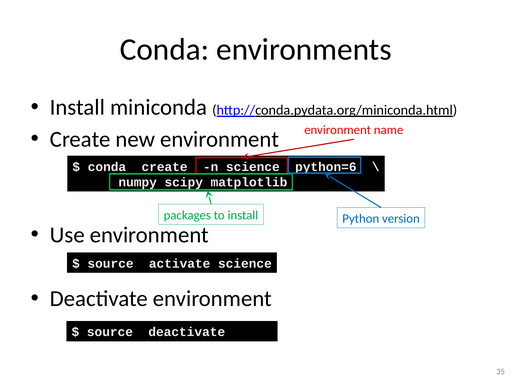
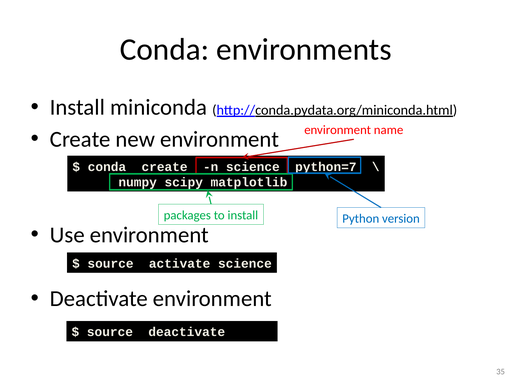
python=6: python=6 -> python=7
